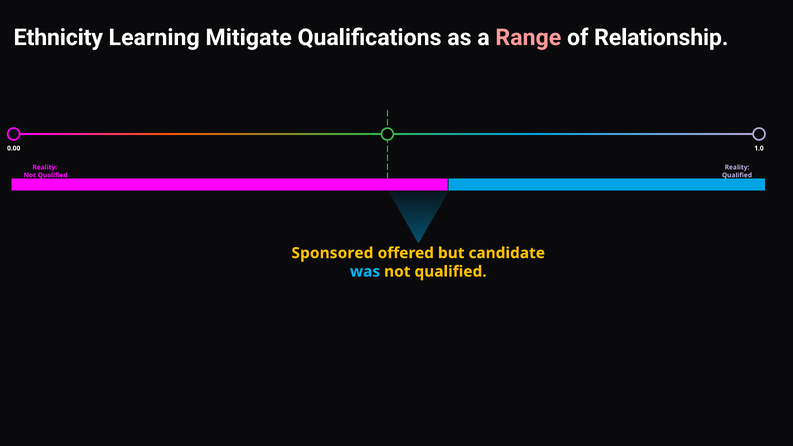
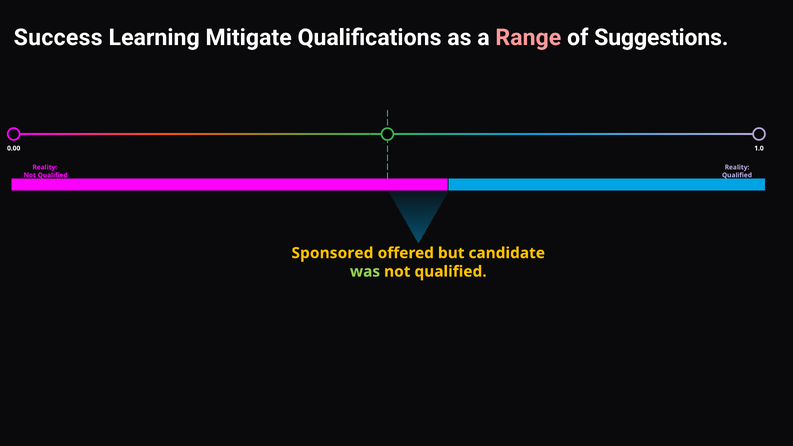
Ethnicity: Ethnicity -> Success
Relationship: Relationship -> Suggestions
was colour: light blue -> light green
